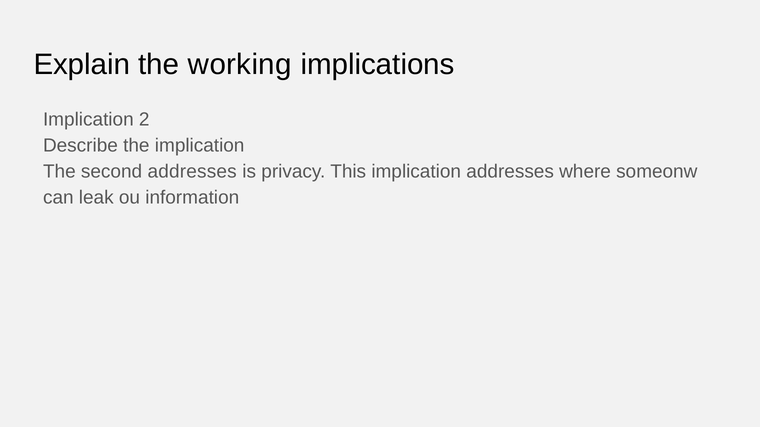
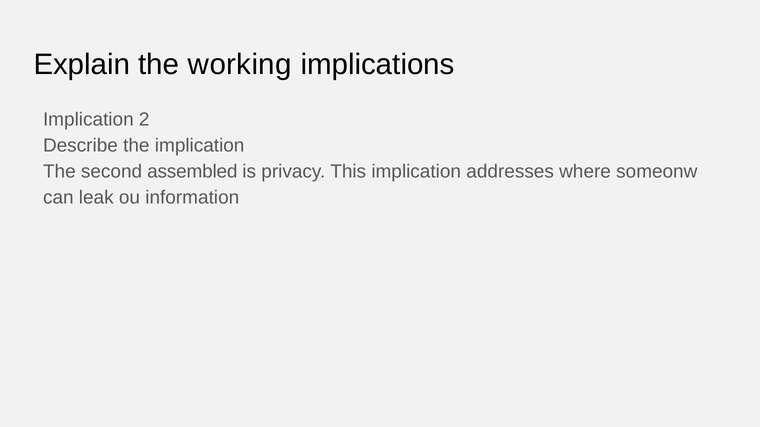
second addresses: addresses -> assembled
